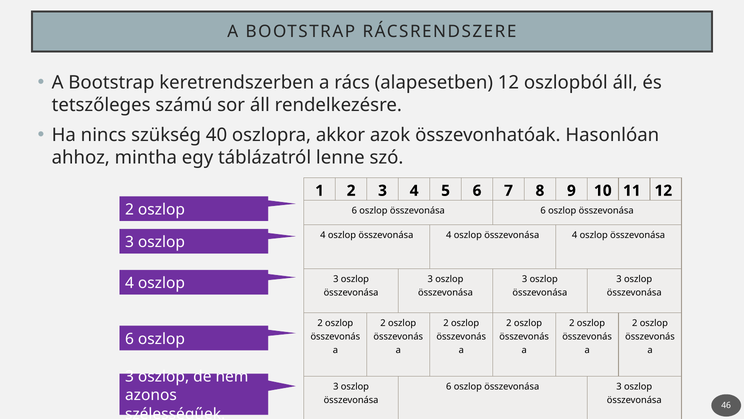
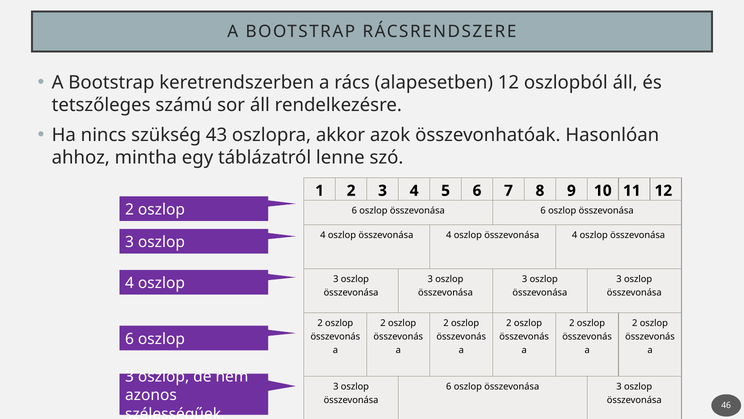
40: 40 -> 43
